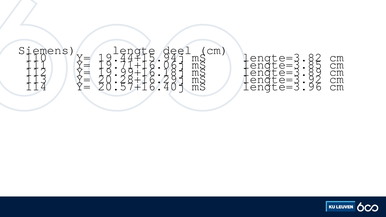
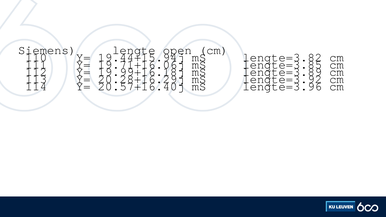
deel: deel -> open
